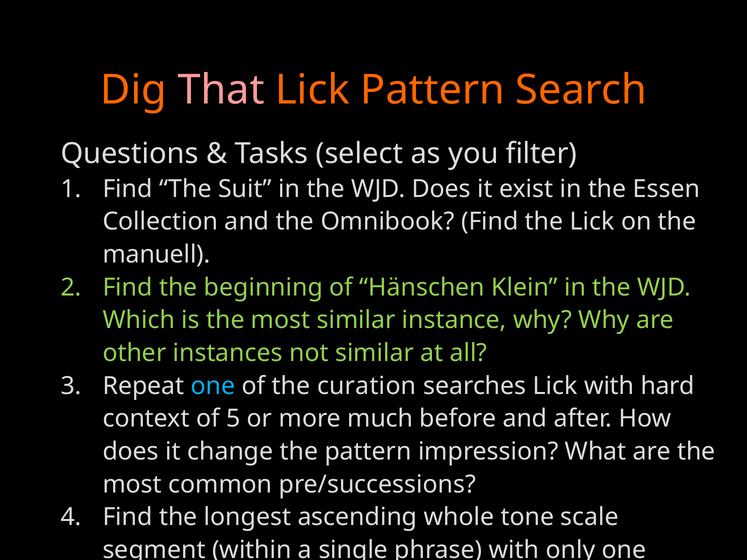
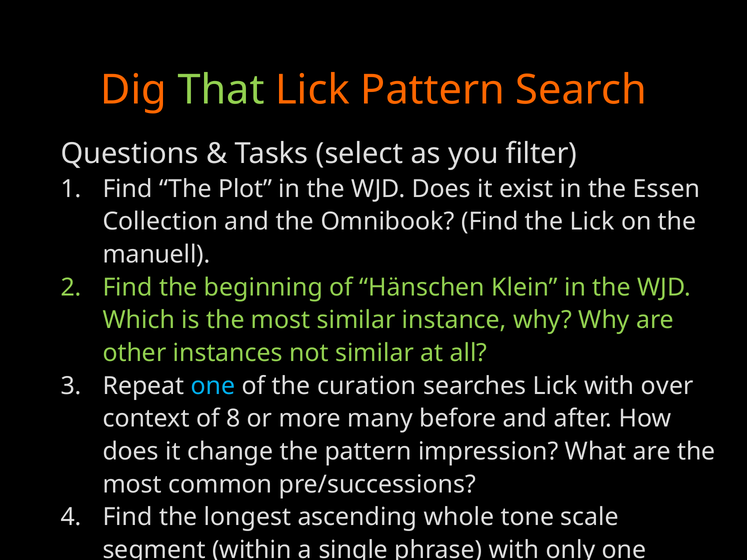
That colour: pink -> light green
Suit: Suit -> Plot
hard: hard -> over
5: 5 -> 8
much: much -> many
